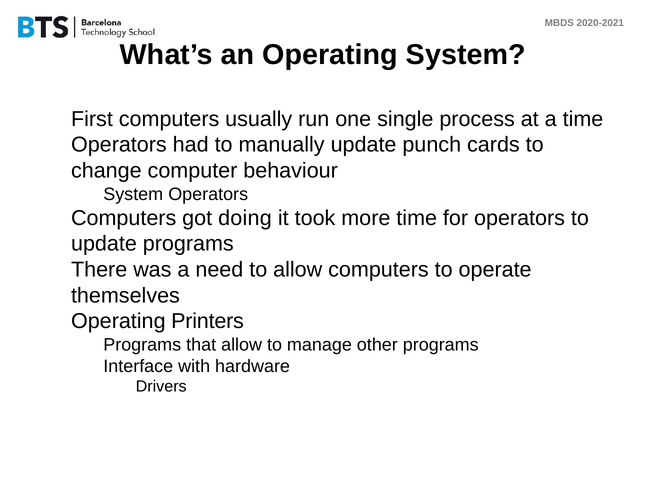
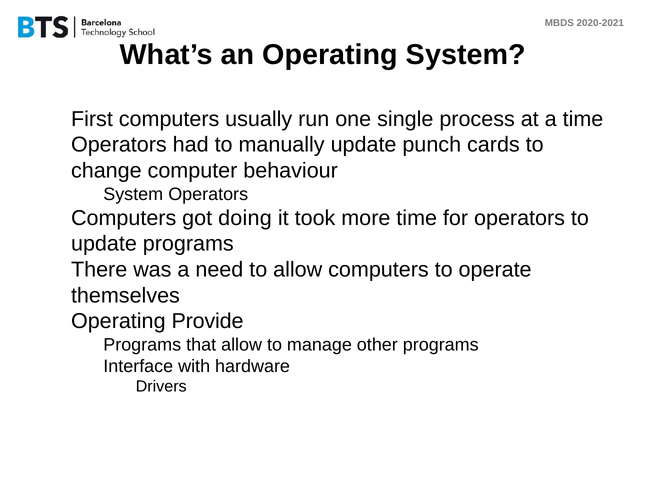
Printers: Printers -> Provide
